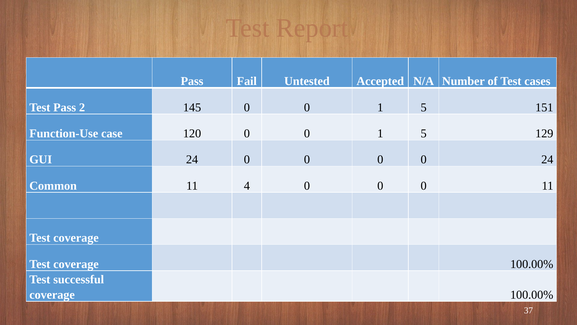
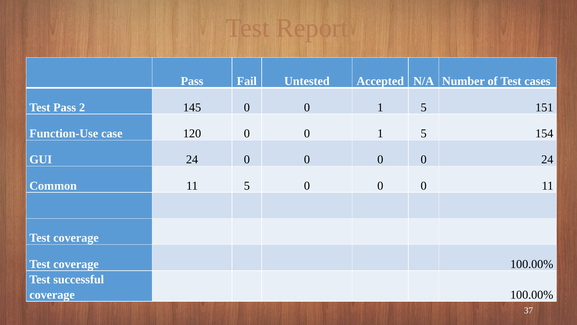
129: 129 -> 154
11 4: 4 -> 5
